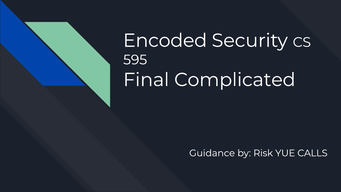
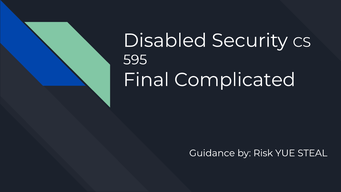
Encoded: Encoded -> Disabled
CALLS: CALLS -> STEAL
